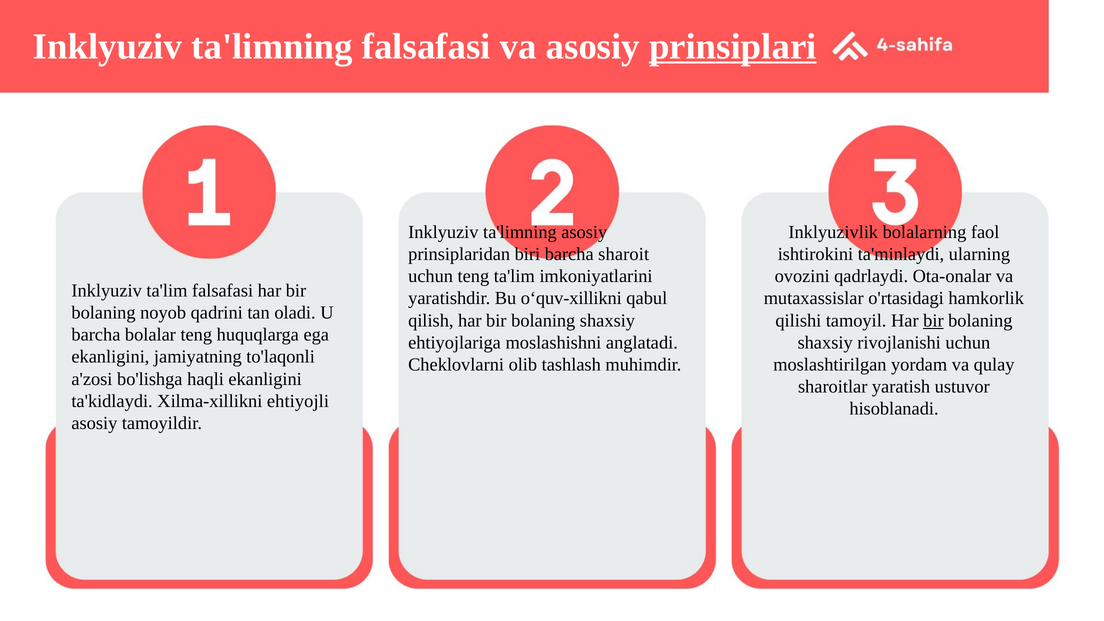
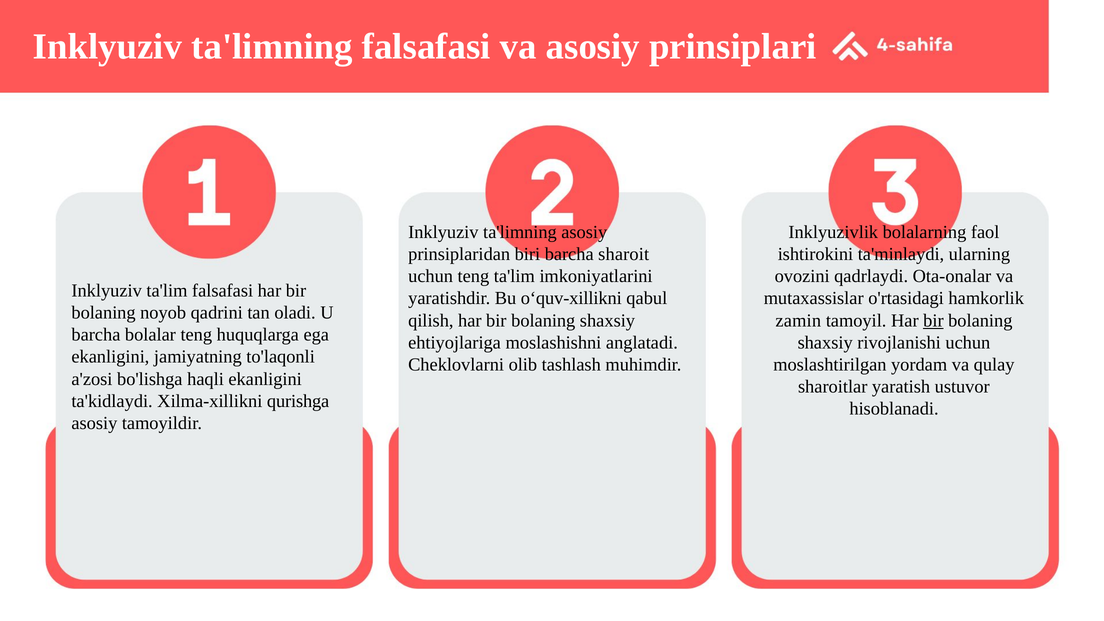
prinsiplari underline: present -> none
qilishi: qilishi -> zamin
ehtiyojli: ehtiyojli -> qurishga
